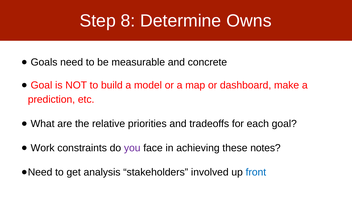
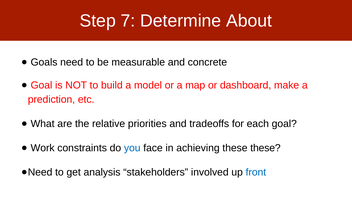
8: 8 -> 7
Owns: Owns -> About
you colour: purple -> blue
these notes: notes -> these
